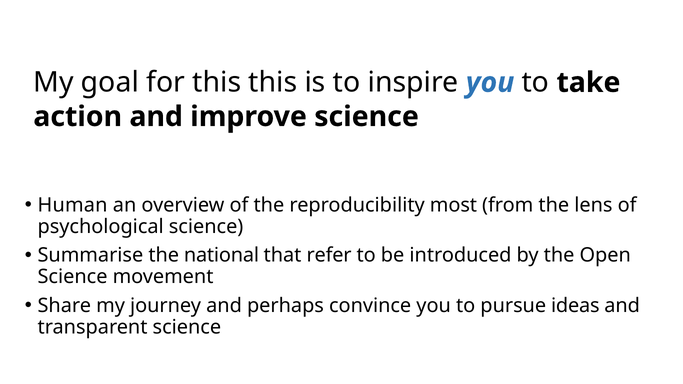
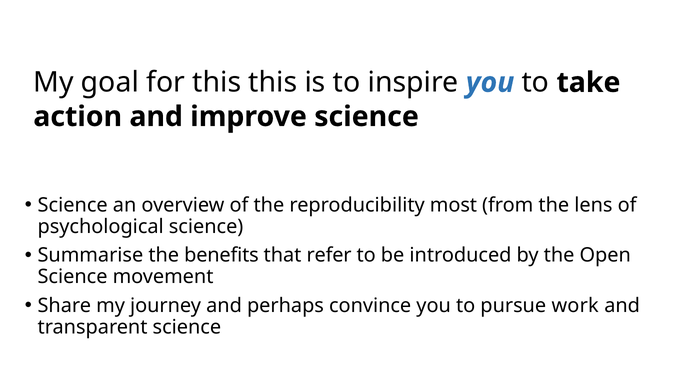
Human at (73, 205): Human -> Science
national: national -> benefits
ideas: ideas -> work
